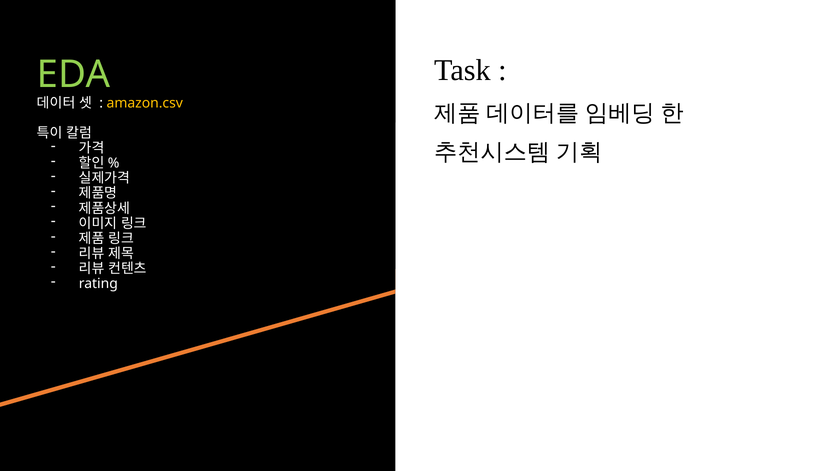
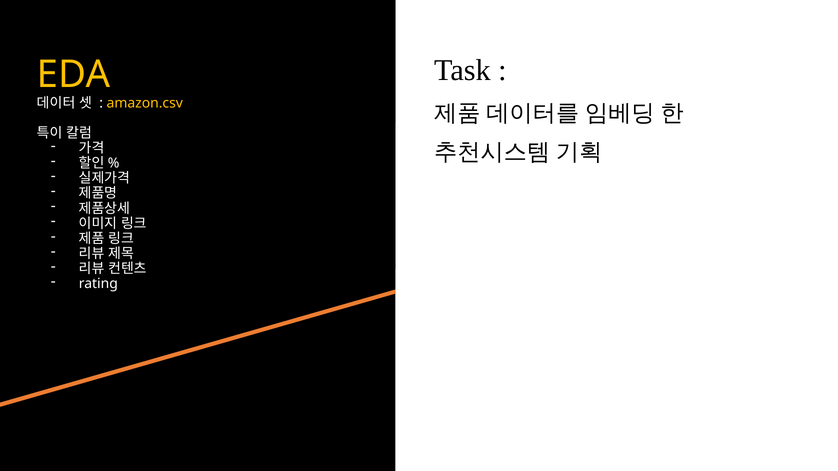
EDA colour: light green -> yellow
